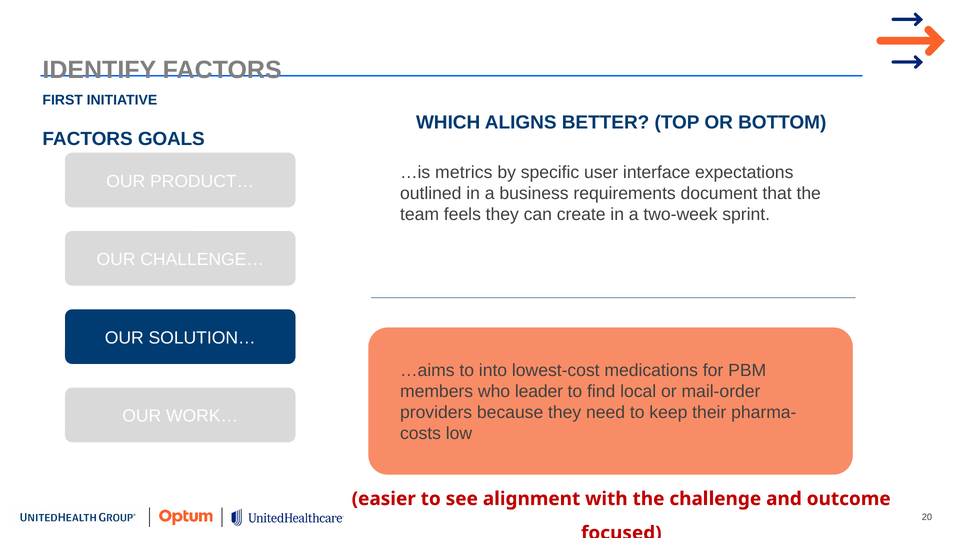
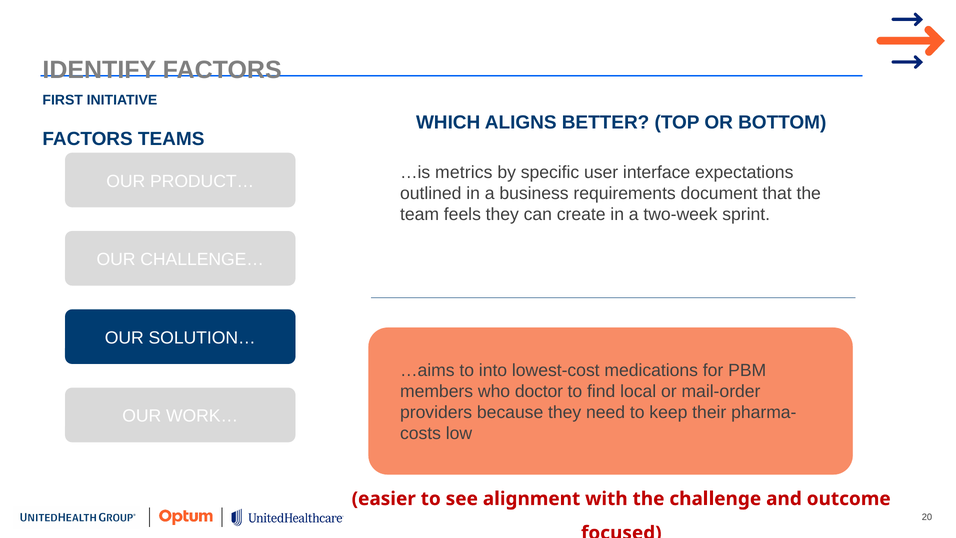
GOALS: GOALS -> TEAMS
leader: leader -> doctor
